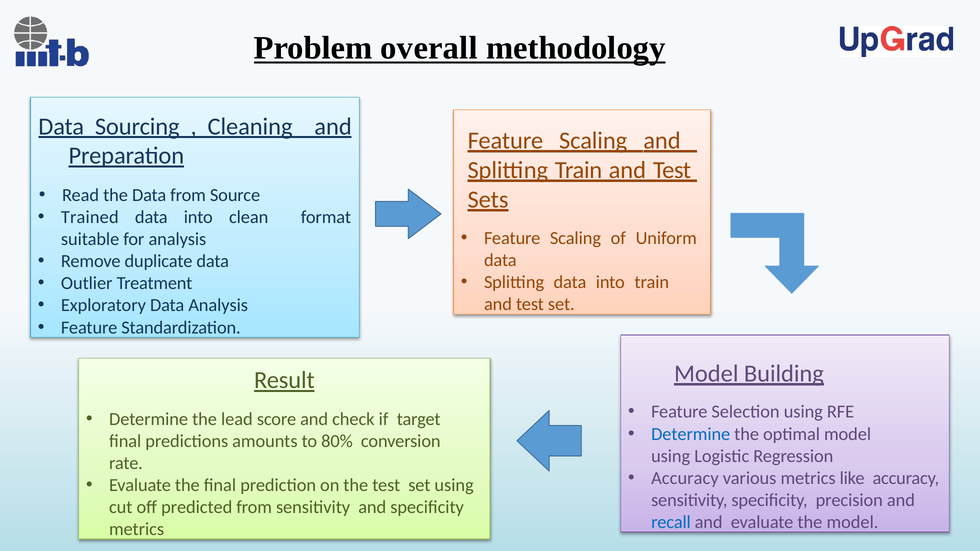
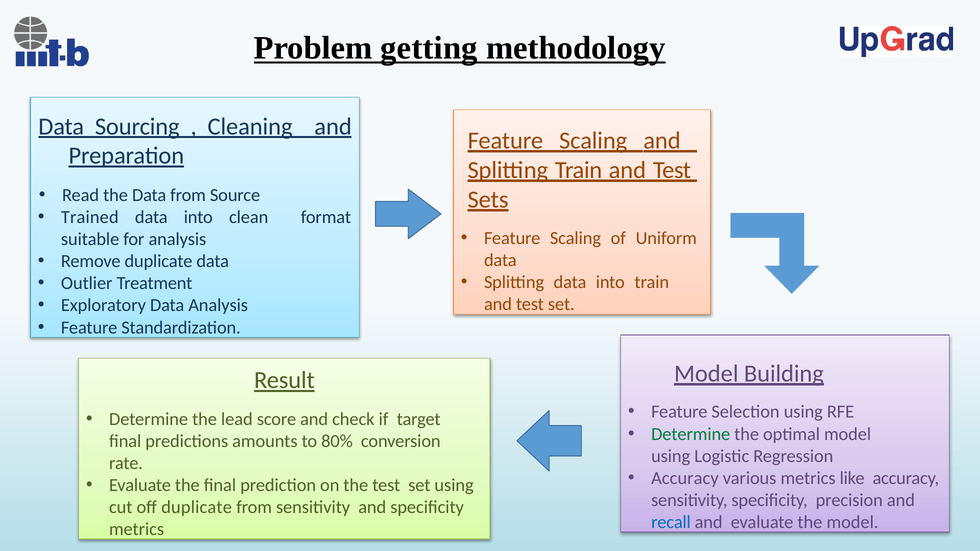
overall: overall -> getting
Determine at (691, 434) colour: blue -> green
off predicted: predicted -> duplicate
